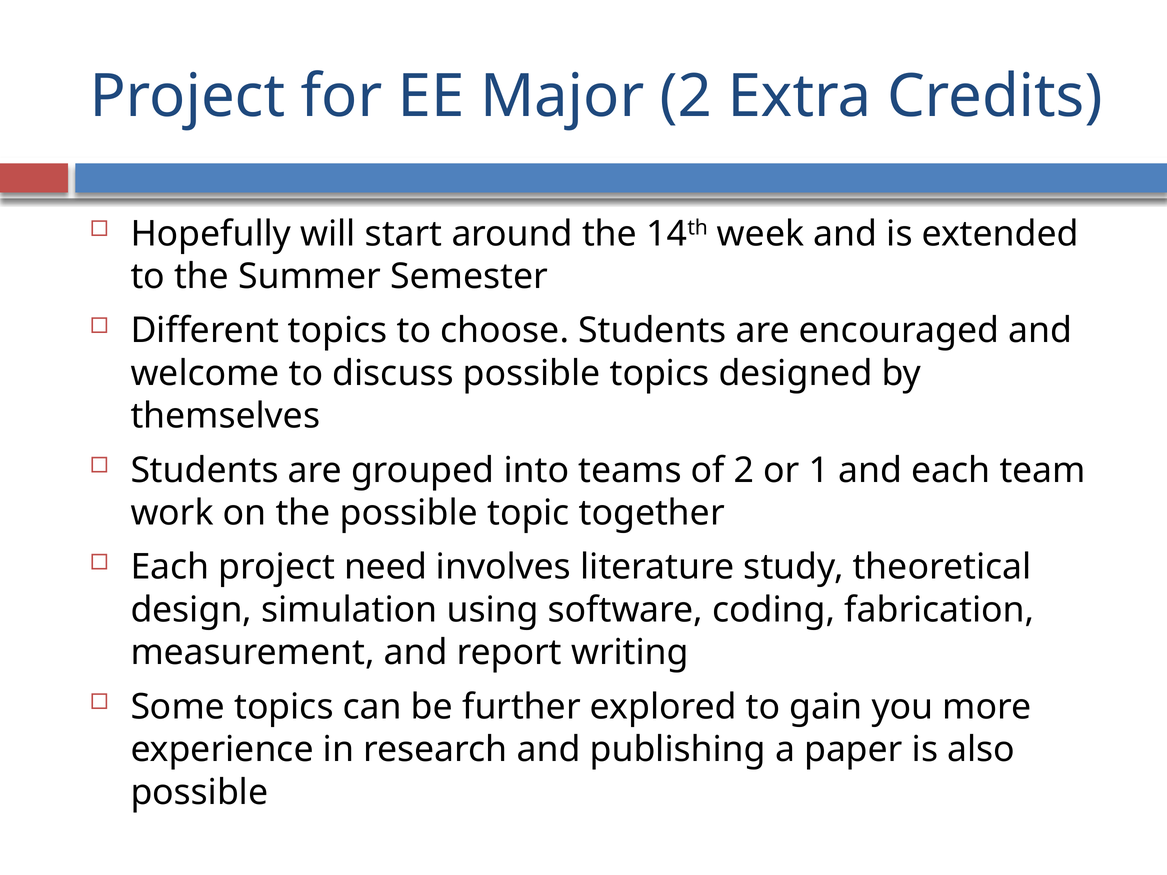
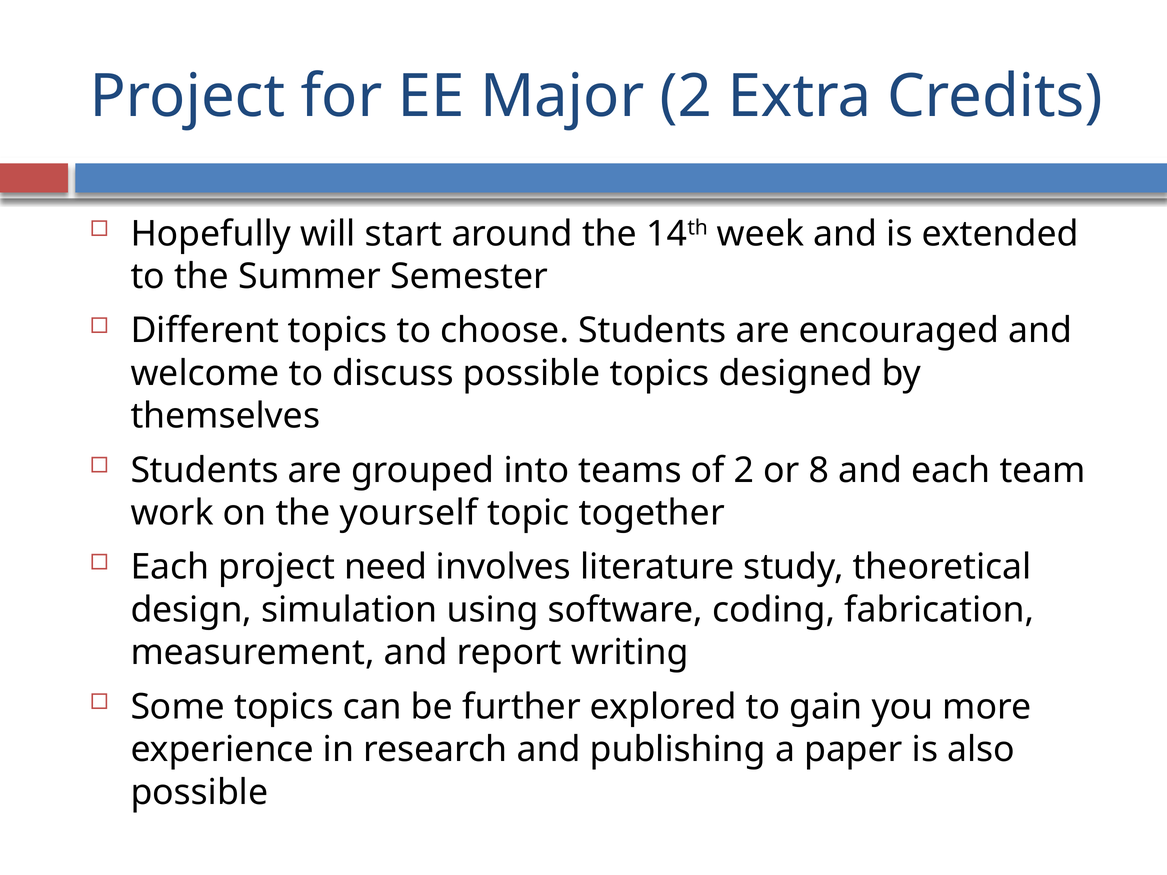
1: 1 -> 8
the possible: possible -> yourself
